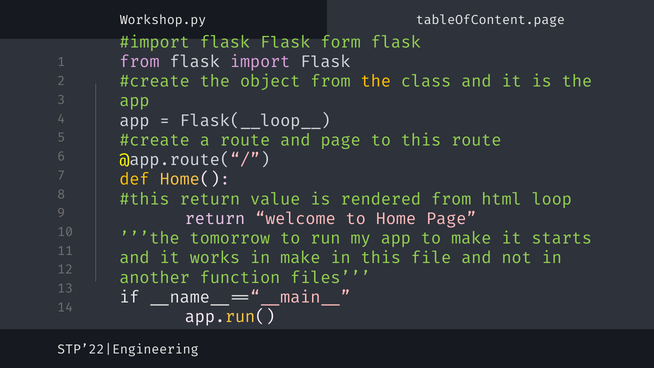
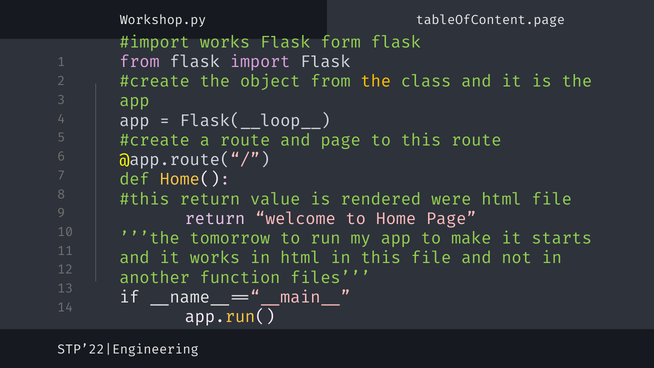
flask at (225, 42): flask -> works
def colour: yellow -> light green
rendered from: from -> were
html loop: loop -> file
in make: make -> html
